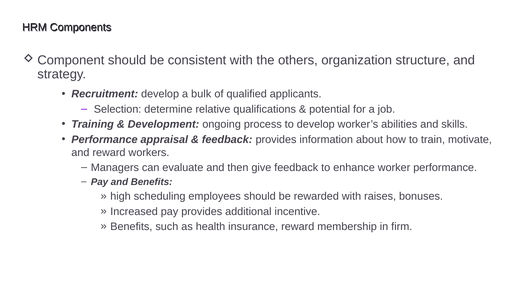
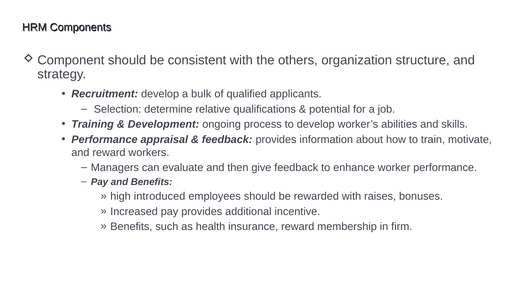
scheduling: scheduling -> introduced
